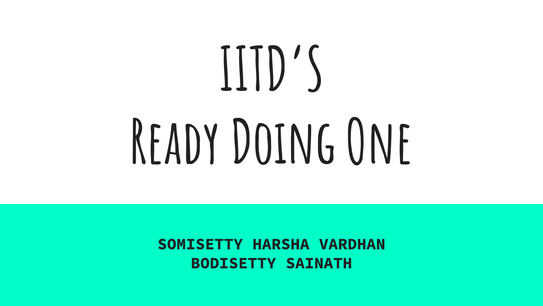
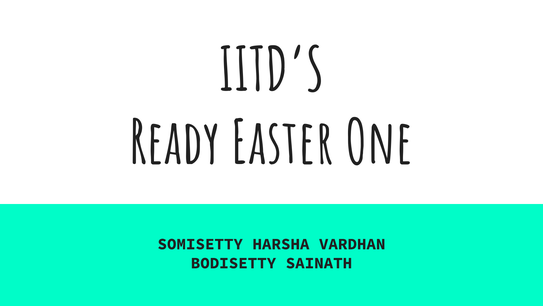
Doing: Doing -> Easter
